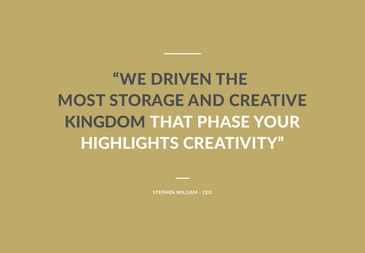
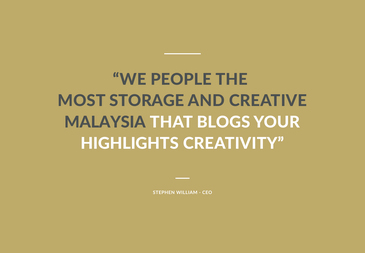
DRIVEN: DRIVEN -> PEOPLE
KINGDOM: KINGDOM -> MALAYSIA
PHASE: PHASE -> BLOGS
